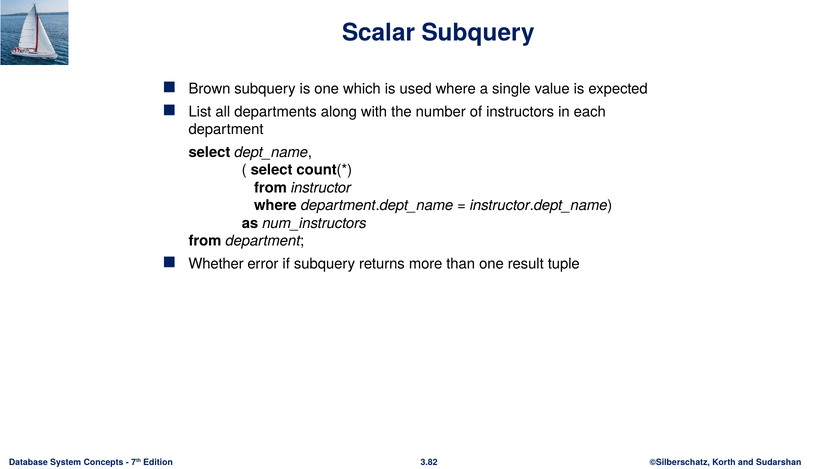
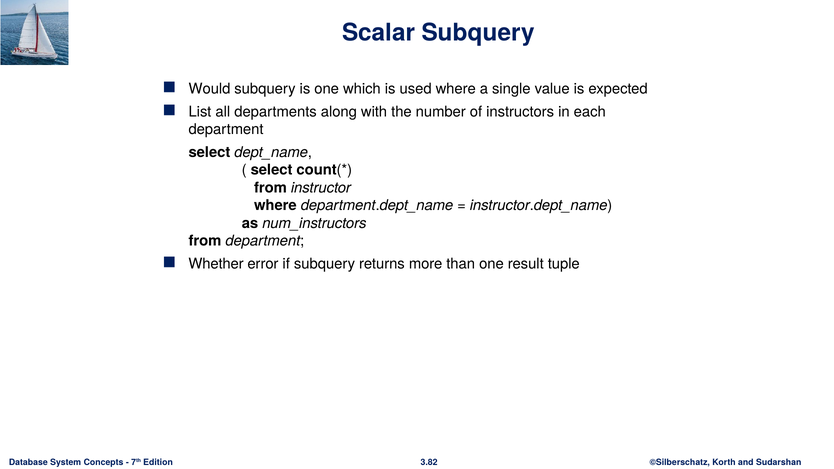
Brown: Brown -> Would
